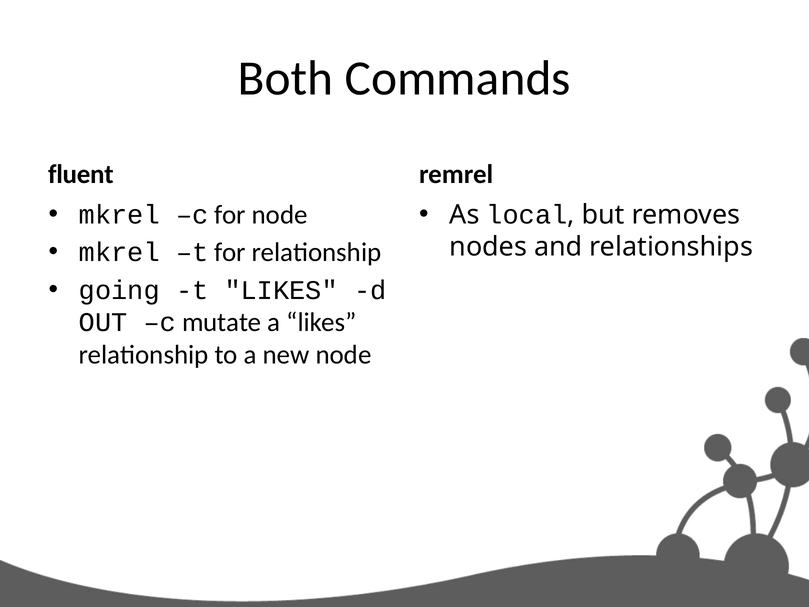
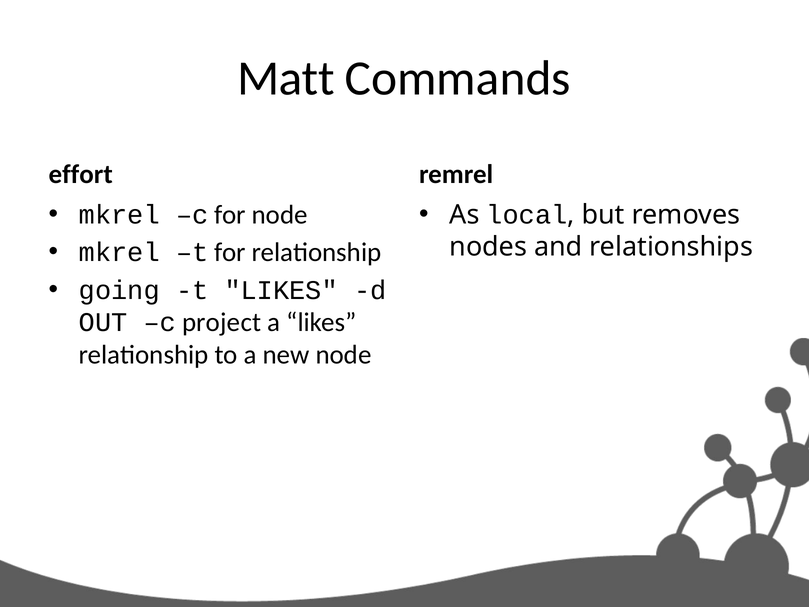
Both: Both -> Matt
fluent: fluent -> effort
mutate: mutate -> project
